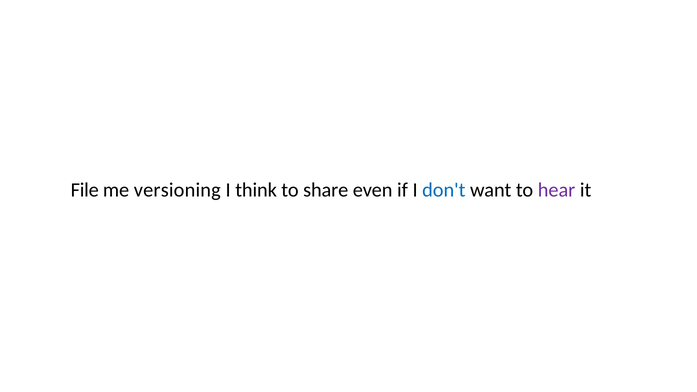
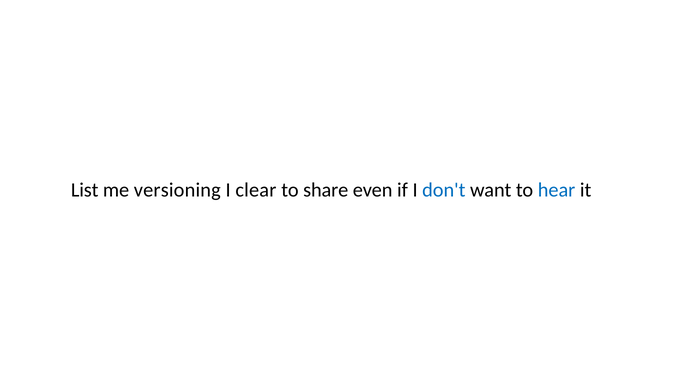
File: File -> List
think: think -> clear
hear colour: purple -> blue
